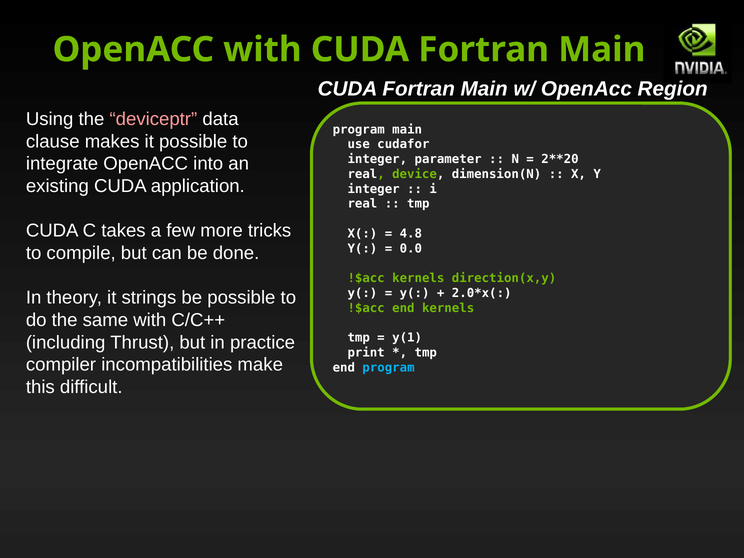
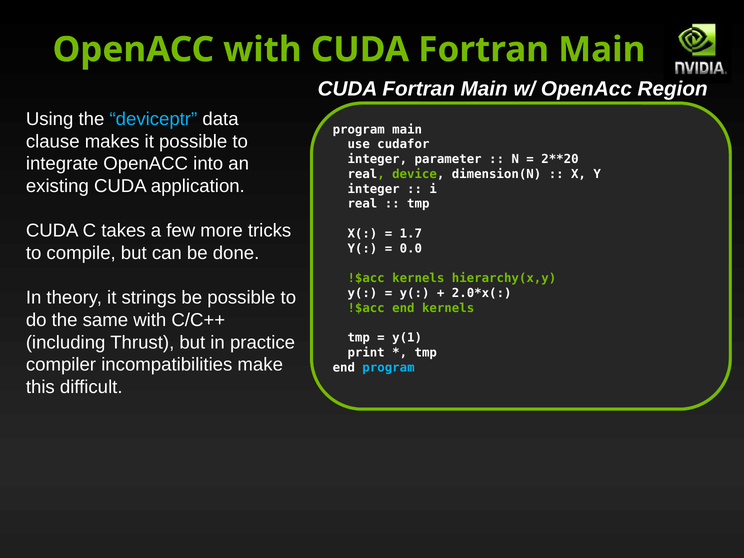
deviceptr colour: pink -> light blue
4.8: 4.8 -> 1.7
direction(x,y: direction(x,y -> hierarchy(x,y
